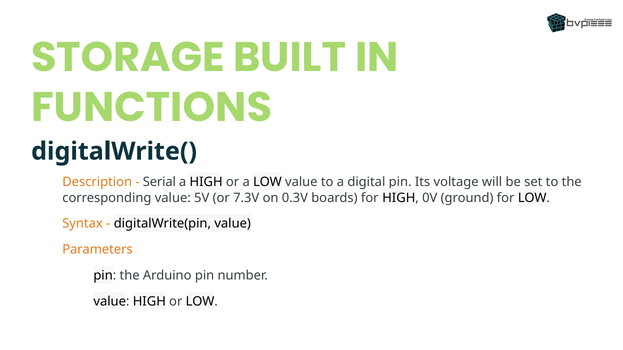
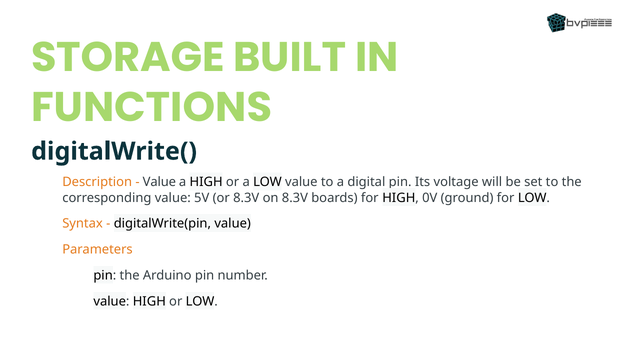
Serial at (159, 182): Serial -> Value
or 7.3V: 7.3V -> 8.3V
on 0.3V: 0.3V -> 8.3V
